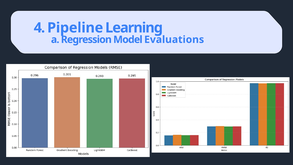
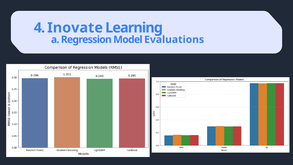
Pipeline: Pipeline -> Inovate
